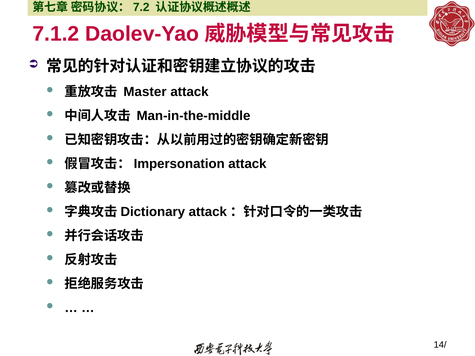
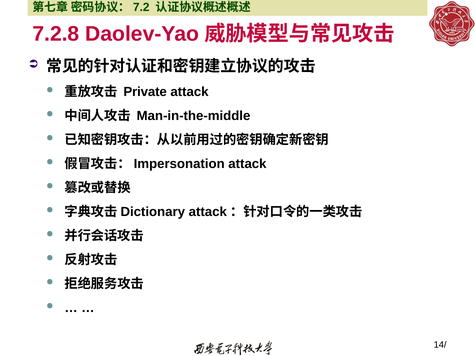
7.1.2: 7.1.2 -> 7.2.8
Master: Master -> Private
